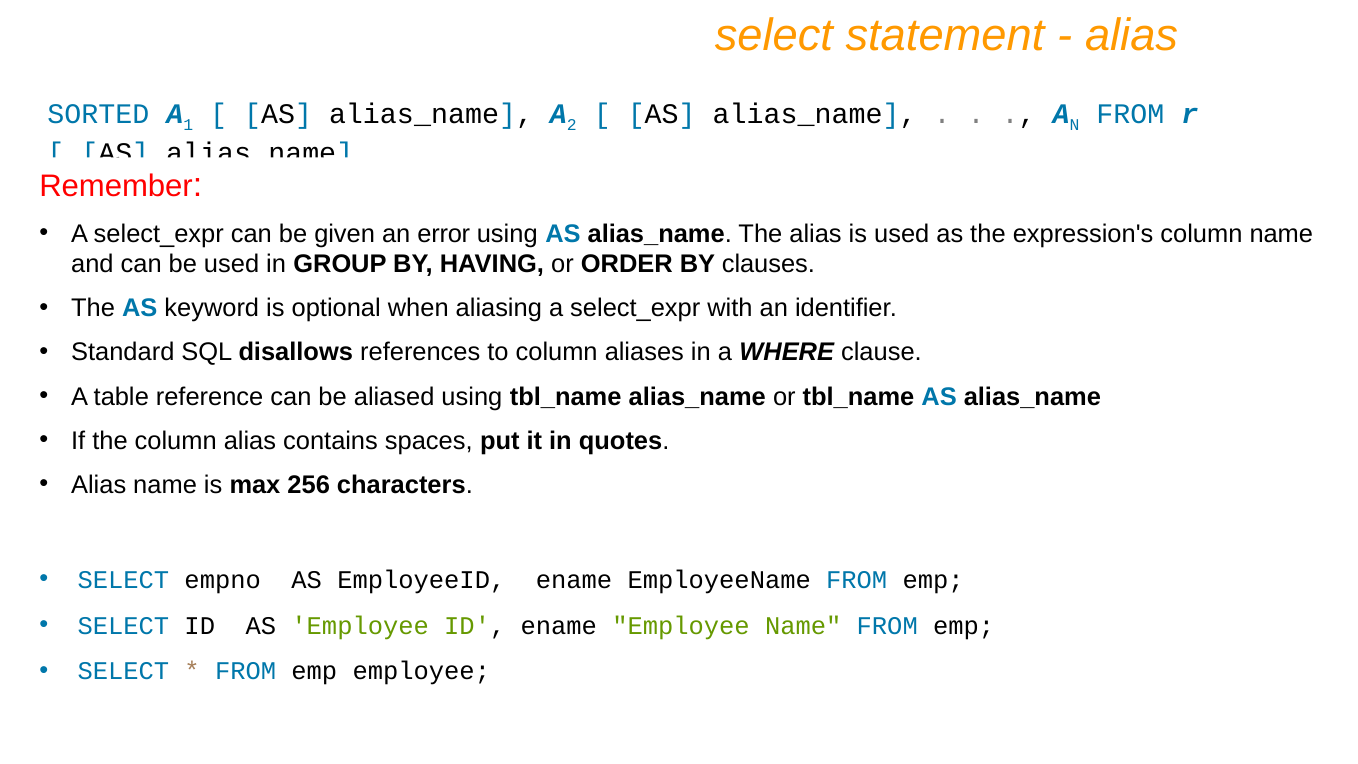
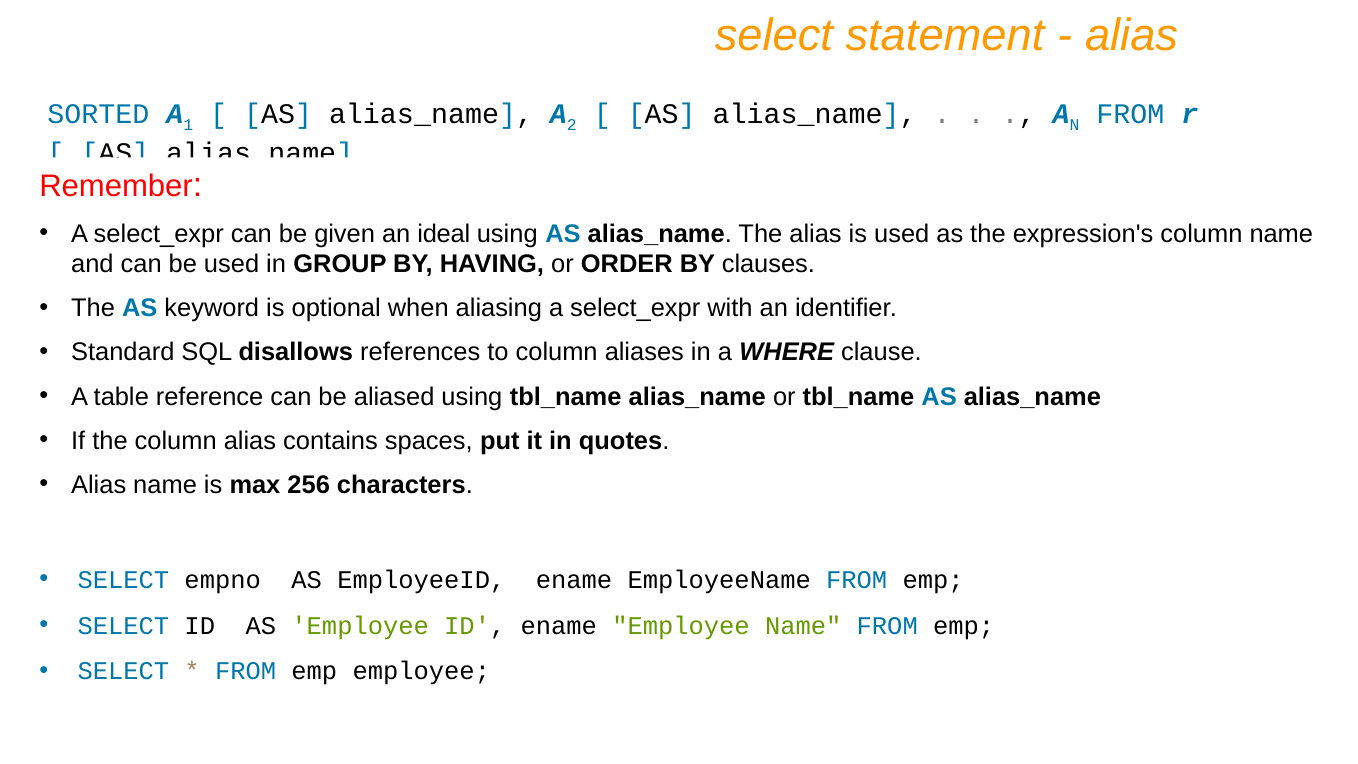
error: error -> ideal
